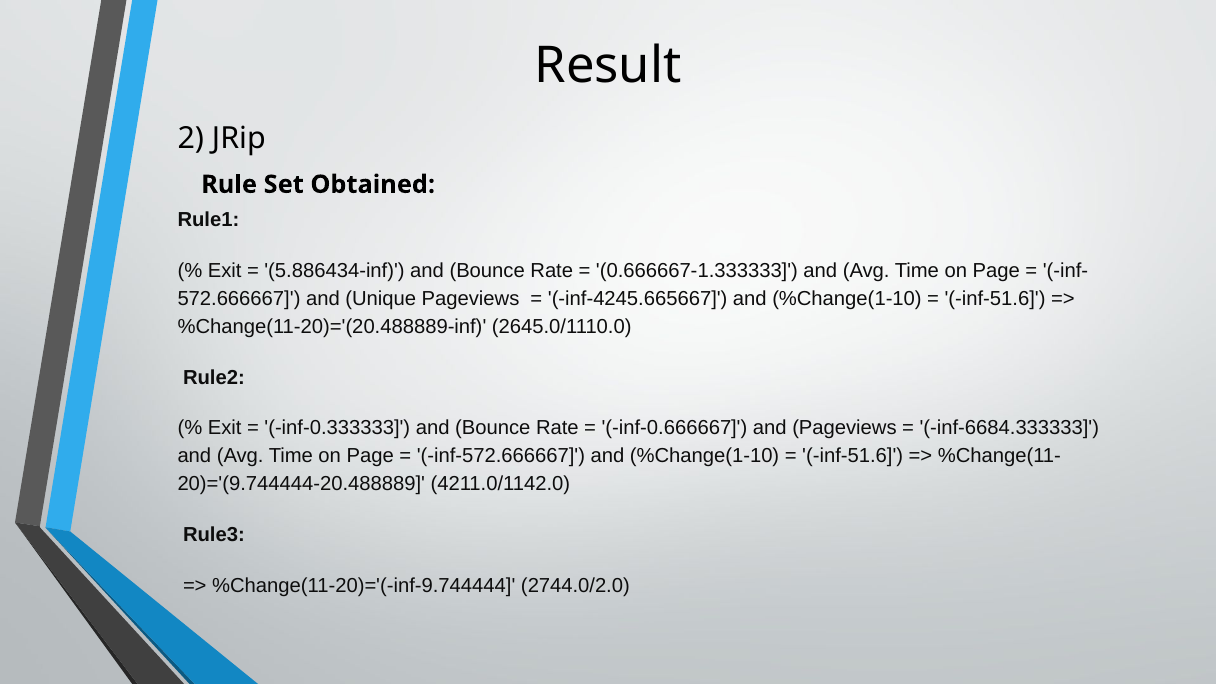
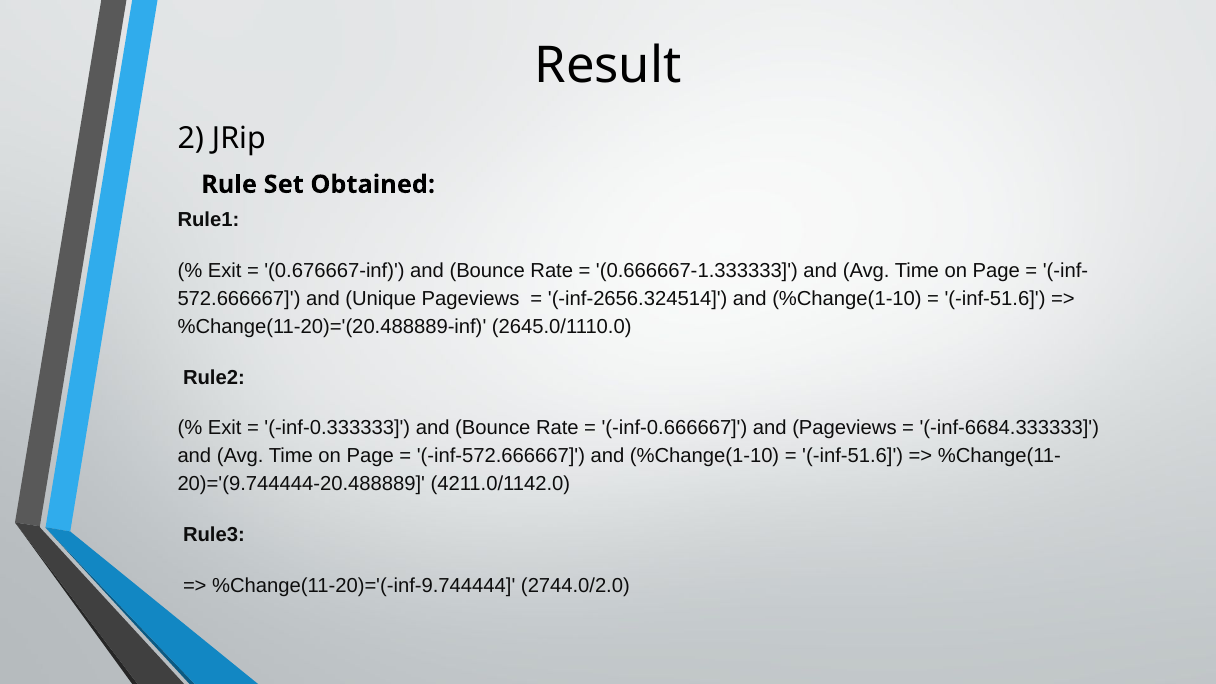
5.886434-inf: 5.886434-inf -> 0.676667-inf
inf-4245.665667: inf-4245.665667 -> inf-2656.324514
